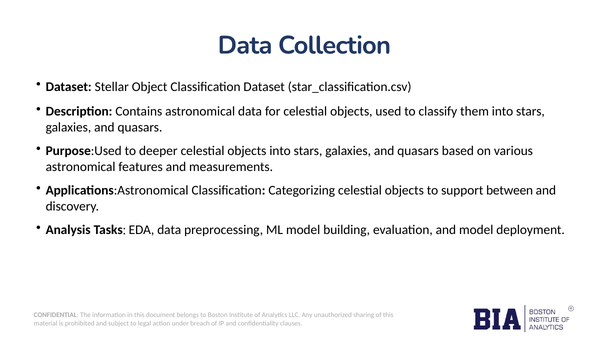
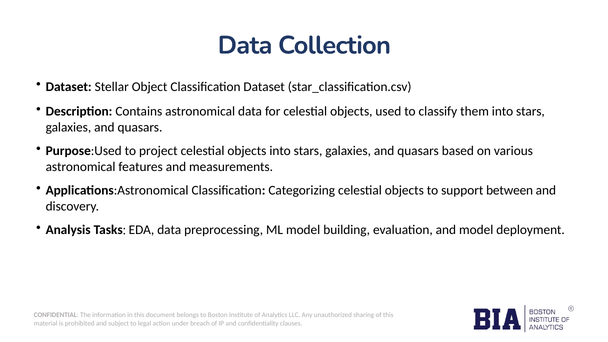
deeper: deeper -> project
